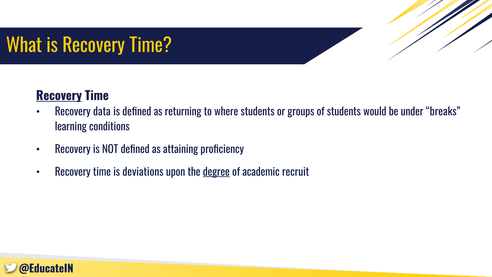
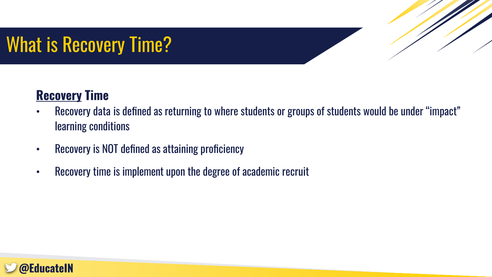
breaks: breaks -> impact
deviations: deviations -> implement
degree underline: present -> none
